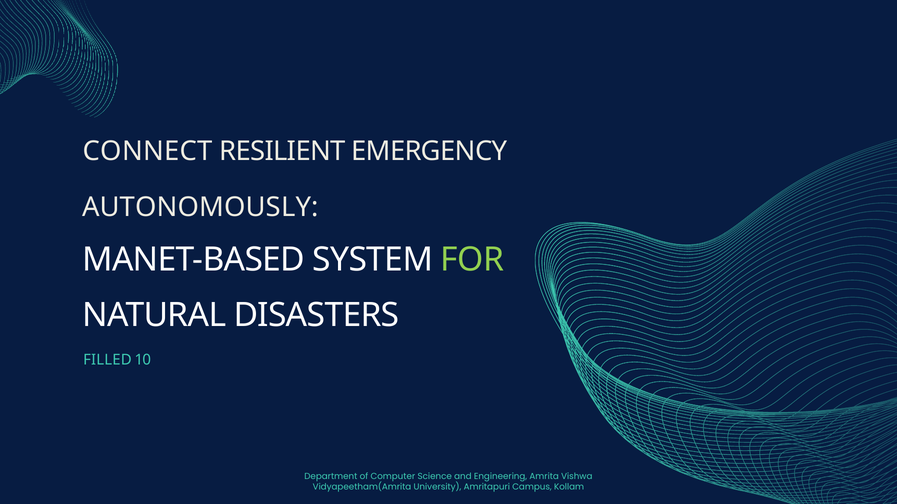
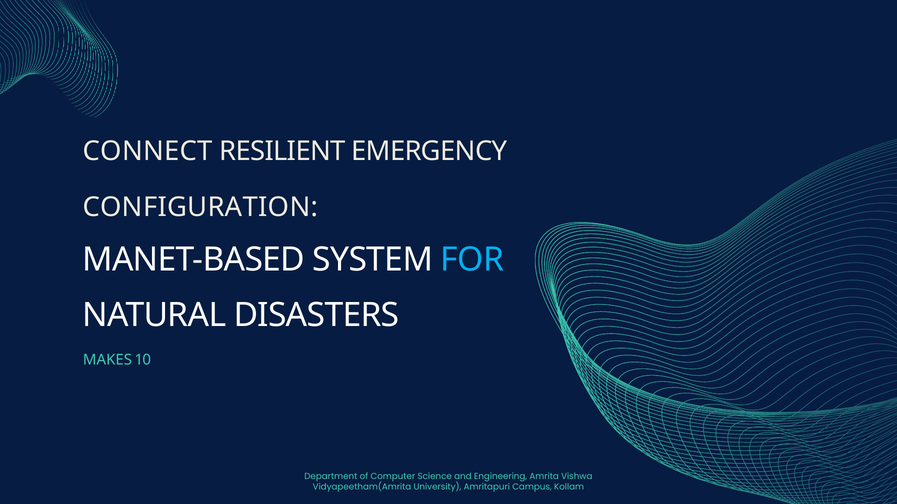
AUTONOMOUSLY: AUTONOMOUSLY -> CONFIGURATION
FOR colour: light green -> light blue
FILLED: FILLED -> MAKES
